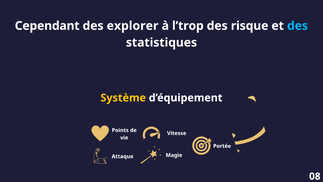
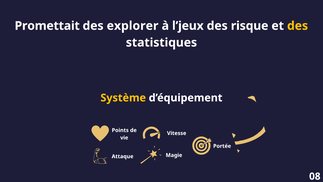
Cependant: Cependant -> Promettait
l’trop: l’trop -> l’jeux
des at (298, 26) colour: light blue -> yellow
